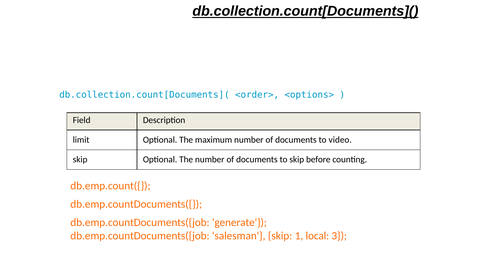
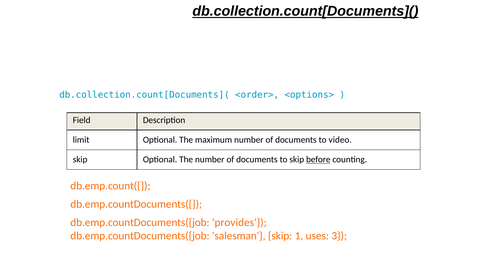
before underline: none -> present
generate: generate -> provides
local: local -> uses
